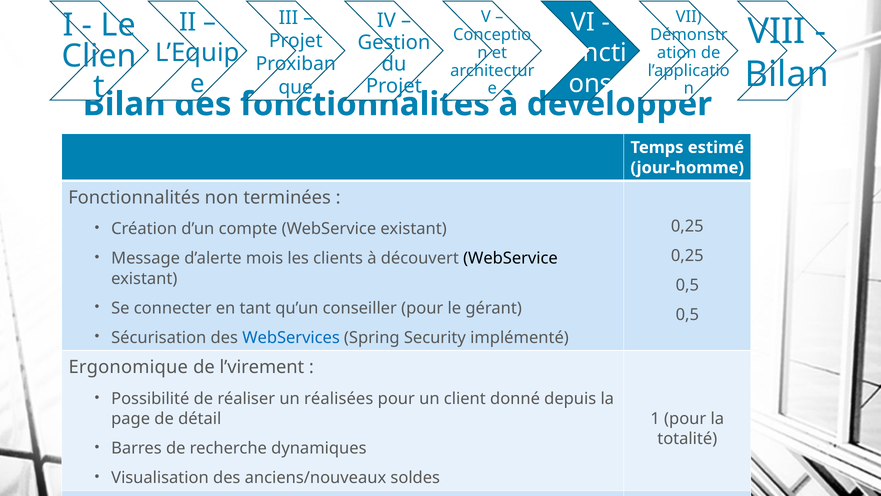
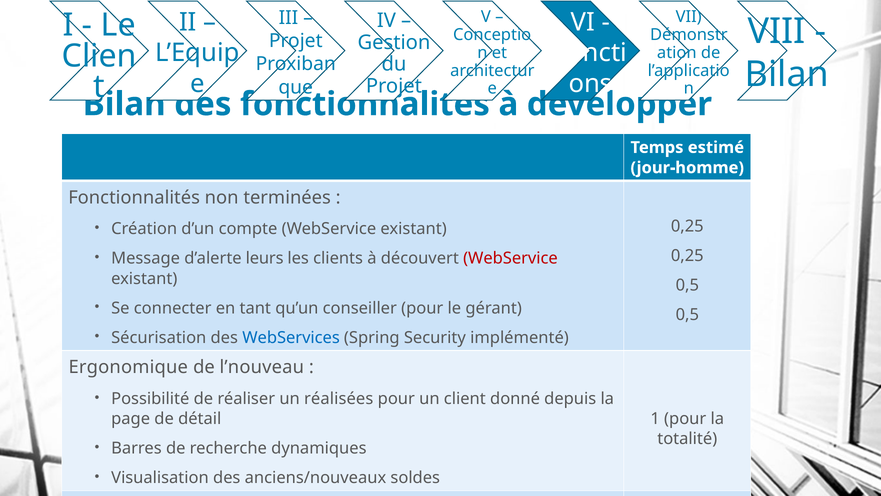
mois: mois -> leurs
WebService at (510, 258) colour: black -> red
l’virement: l’virement -> l’nouveau
